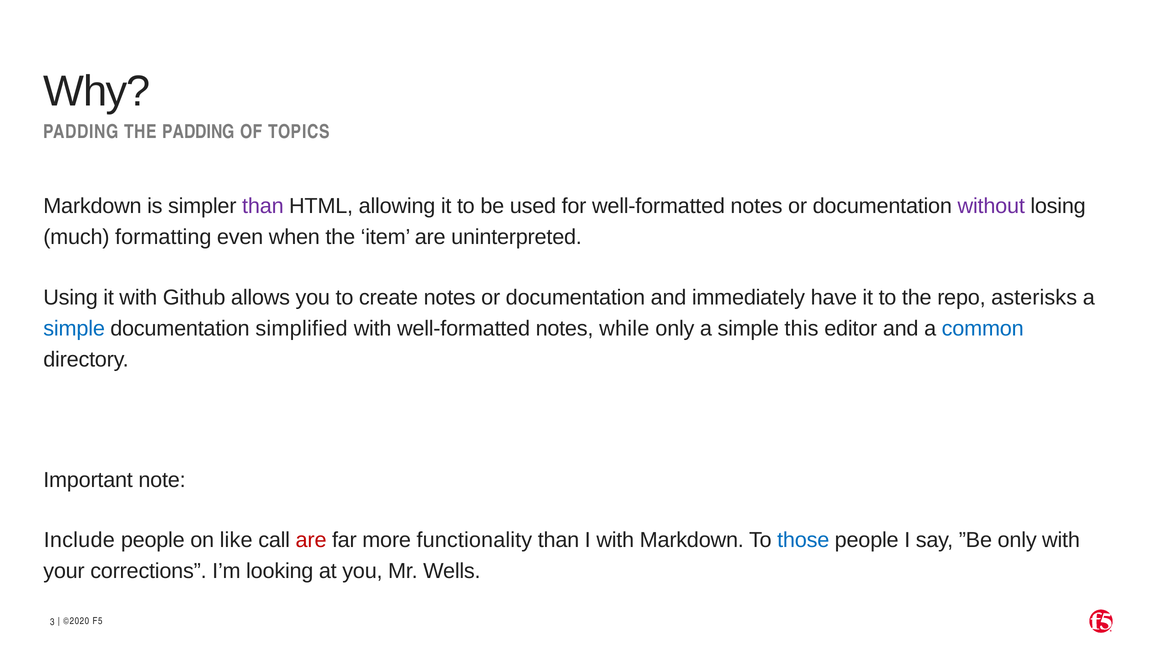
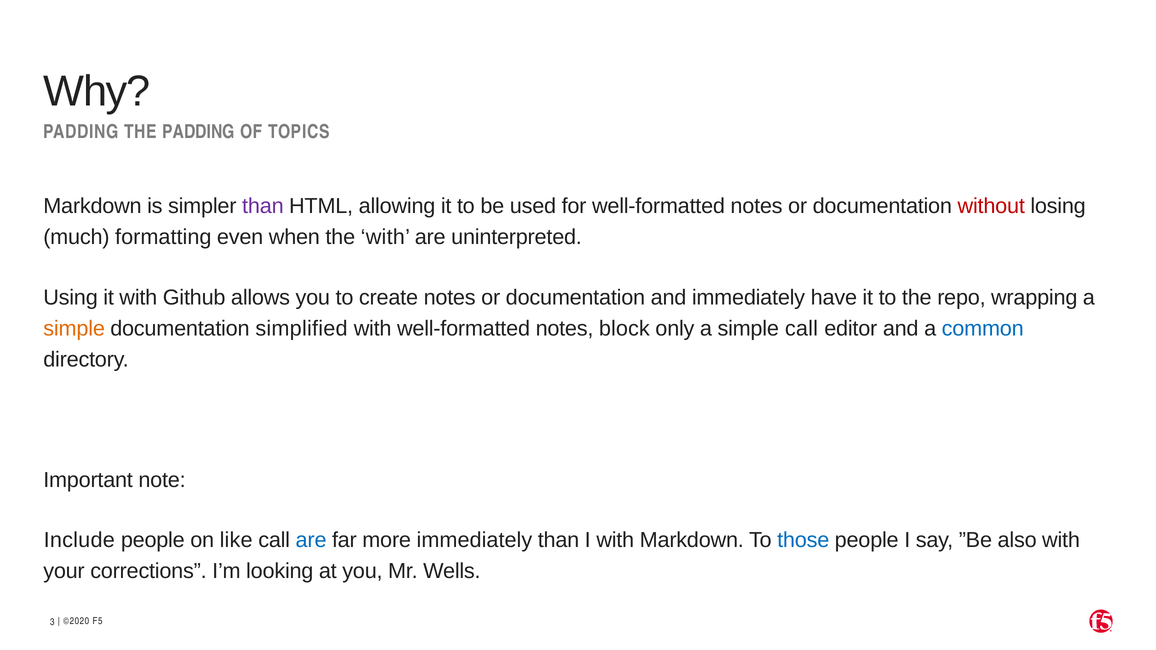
without colour: purple -> red
the item: item -> with
asterisks: asterisks -> wrapping
simple at (74, 329) colour: blue -> orange
while: while -> block
simple this: this -> call
are at (311, 540) colour: red -> blue
more functionality: functionality -> immediately
”Be only: only -> also
